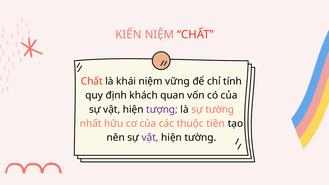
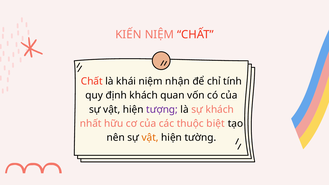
vững: vững -> nhận
sự tường: tường -> khách
tiền: tiền -> biệt
vật at (150, 138) colour: purple -> orange
